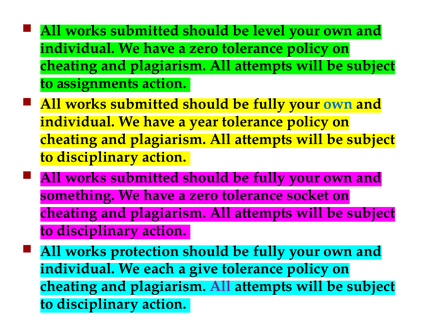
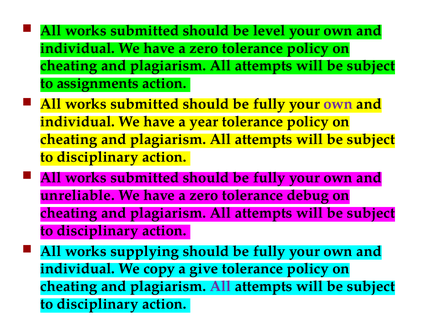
own at (338, 104) colour: blue -> purple
something: something -> unreliable
socket: socket -> debug
protection: protection -> supplying
each: each -> copy
